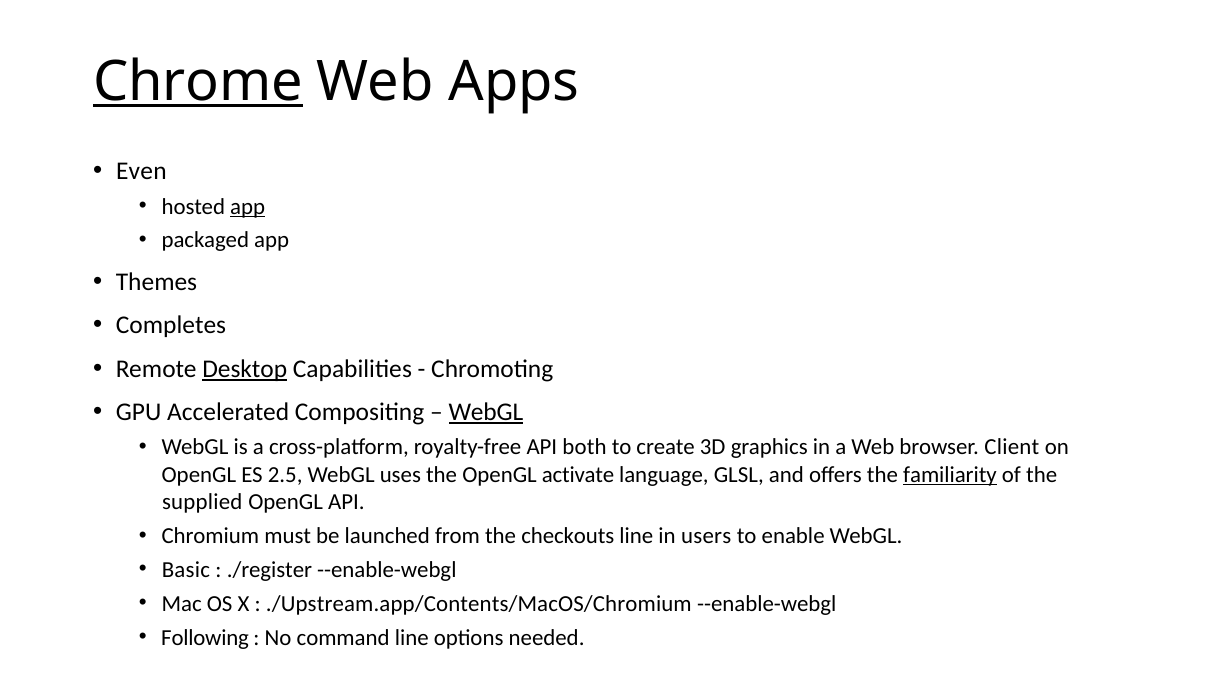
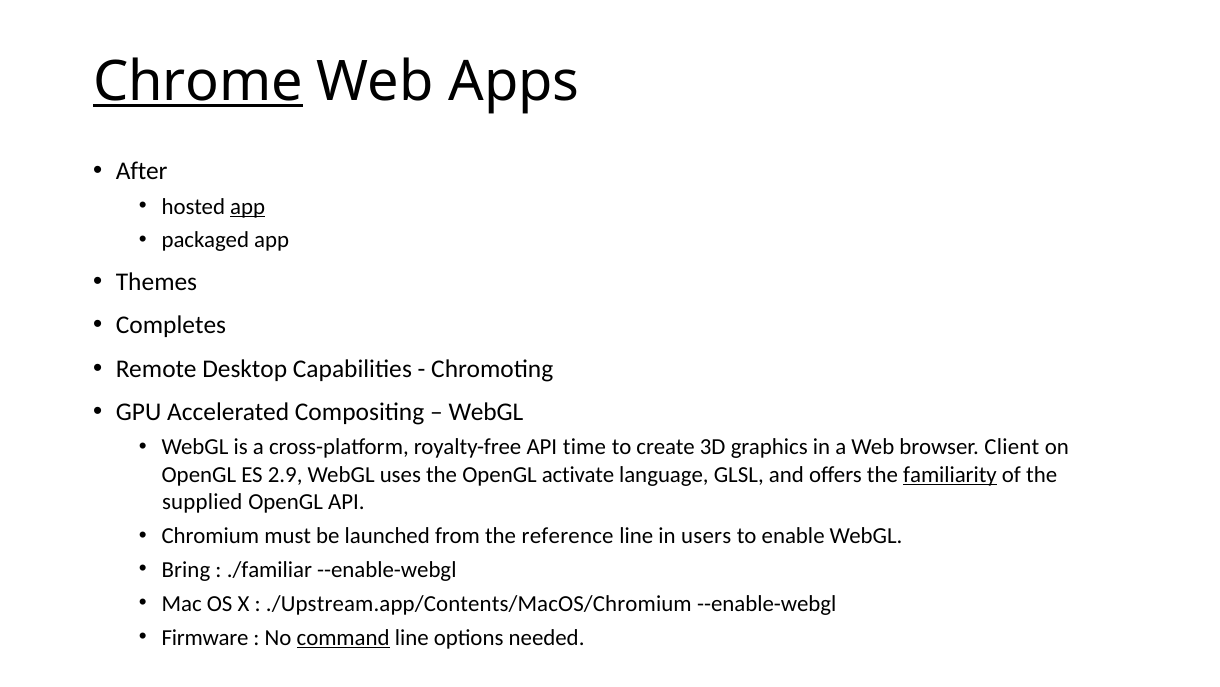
Even: Even -> After
Desktop underline: present -> none
WebGL at (486, 412) underline: present -> none
both: both -> time
2.5: 2.5 -> 2.9
checkouts: checkouts -> reference
Basic: Basic -> Bring
./register: ./register -> ./familiar
Following: Following -> Firmware
command underline: none -> present
